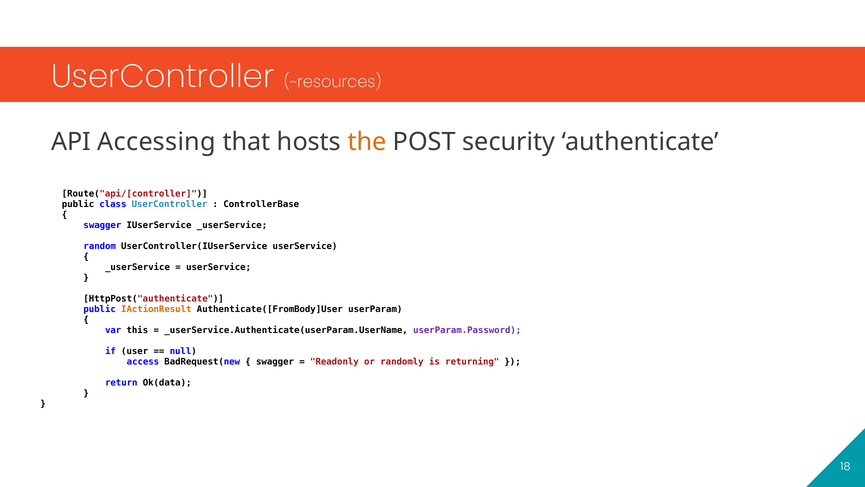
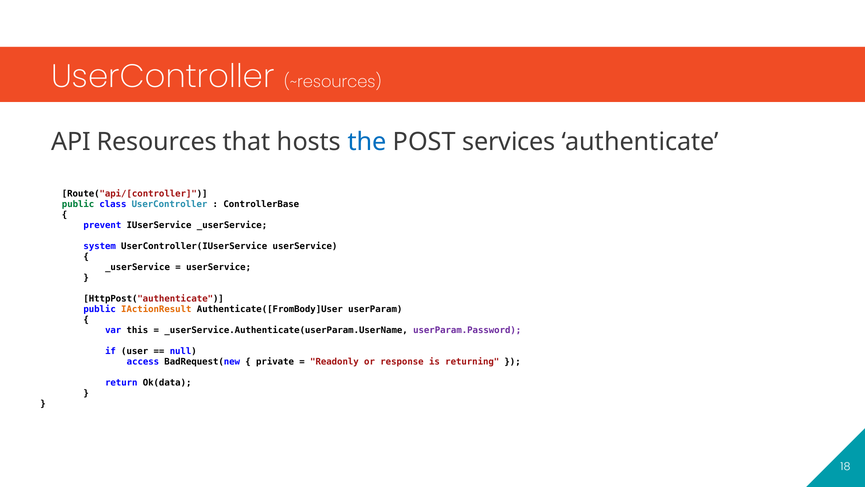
Accessing: Accessing -> Resources
the colour: orange -> blue
security: security -> services
public at (78, 204) colour: black -> green
swagger at (102, 225): swagger -> prevent
random: random -> system
swagger at (275, 361): swagger -> private
randomly: randomly -> response
